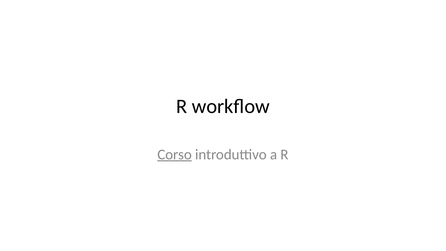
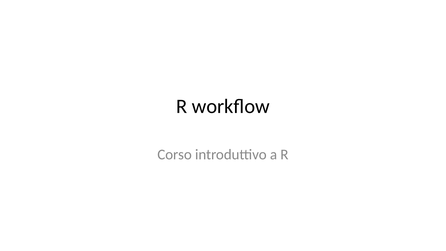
Corso underline: present -> none
